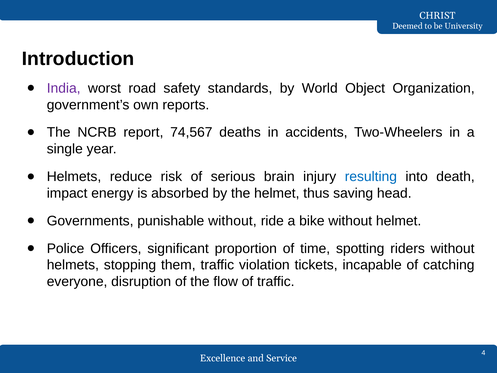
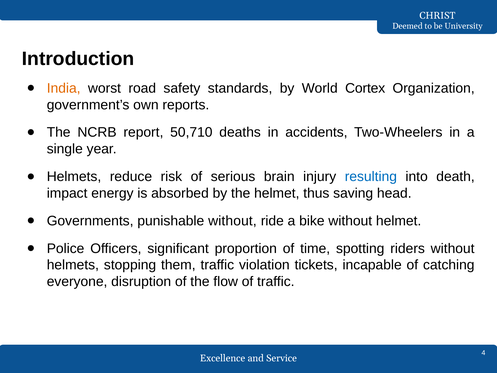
India colour: purple -> orange
Object: Object -> Cortex
74,567: 74,567 -> 50,710
